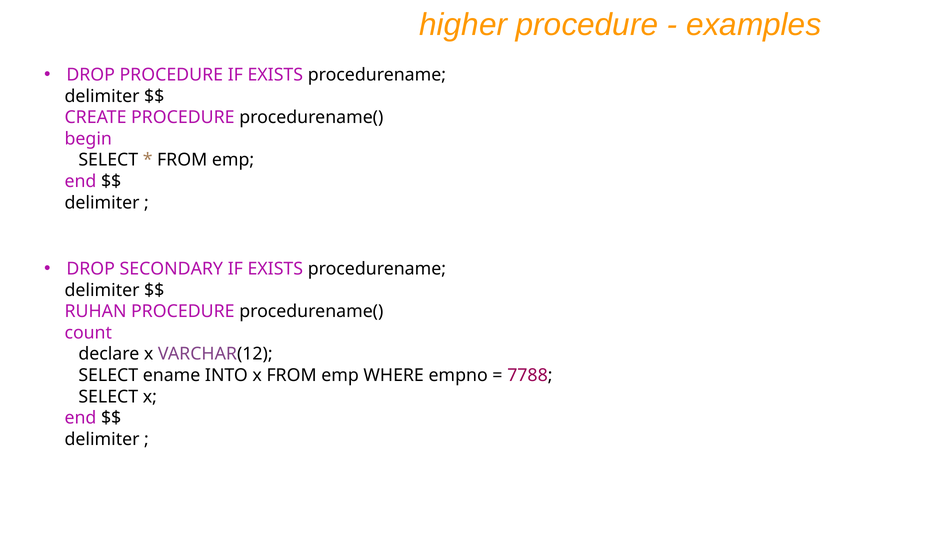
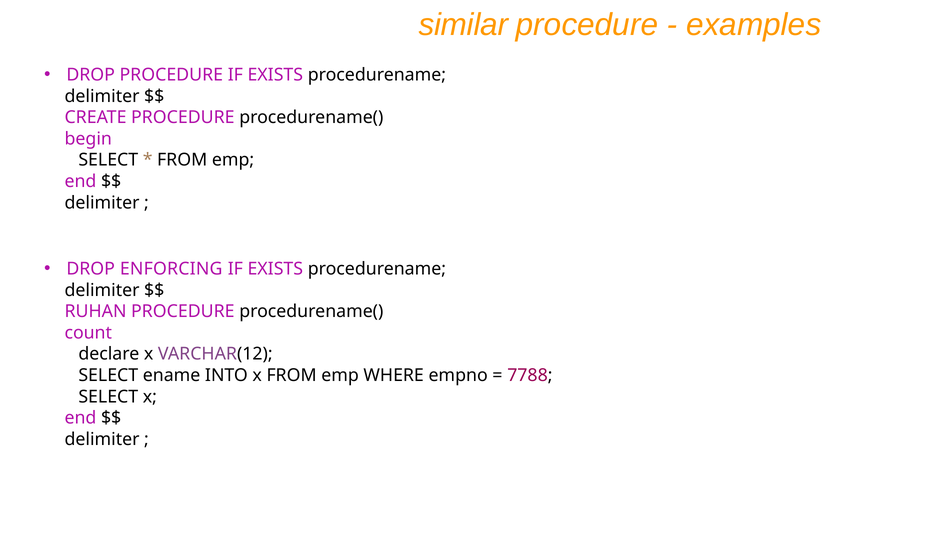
higher: higher -> similar
SECONDARY: SECONDARY -> ENFORCING
